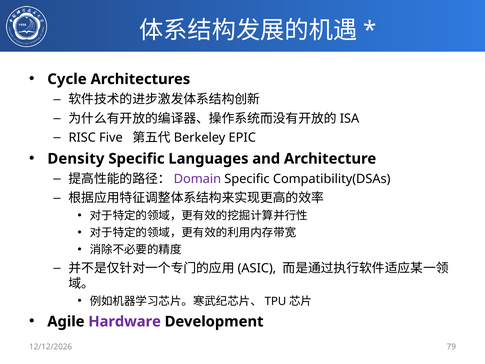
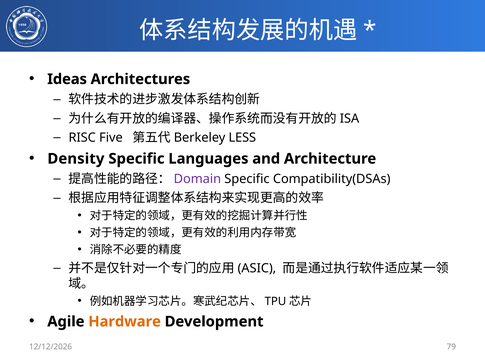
Cycle: Cycle -> Ideas
EPIC: EPIC -> LESS
Hardware colour: purple -> orange
